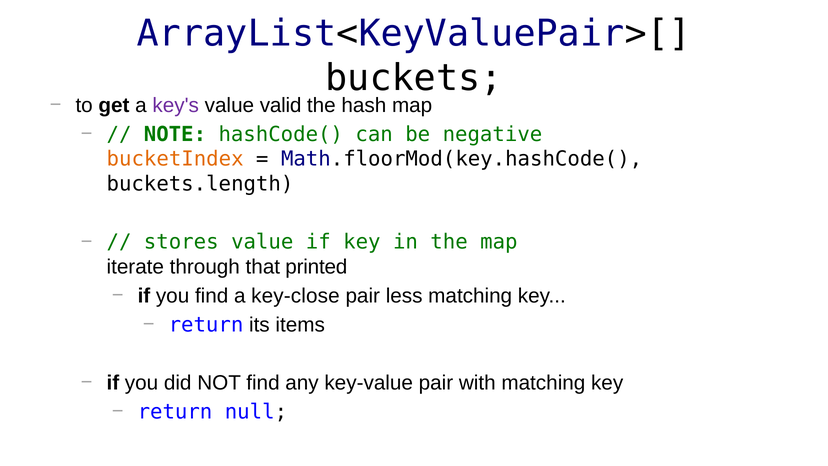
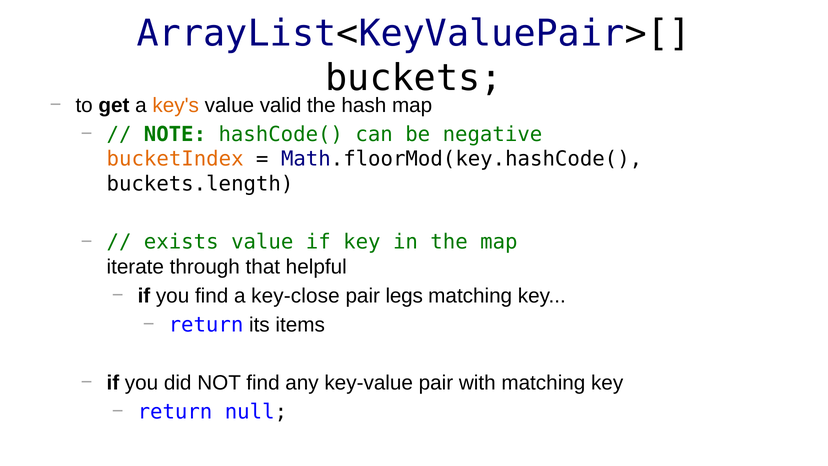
key's colour: purple -> orange
stores: stores -> exists
printed: printed -> helpful
less: less -> legs
